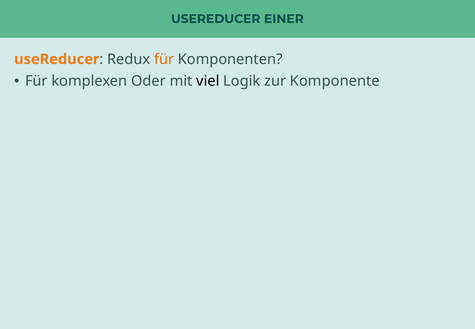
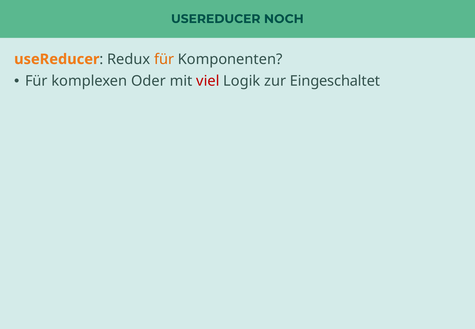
EINER: EINER -> NOCH
viel colour: black -> red
Komponente: Komponente -> Eingeschaltet
